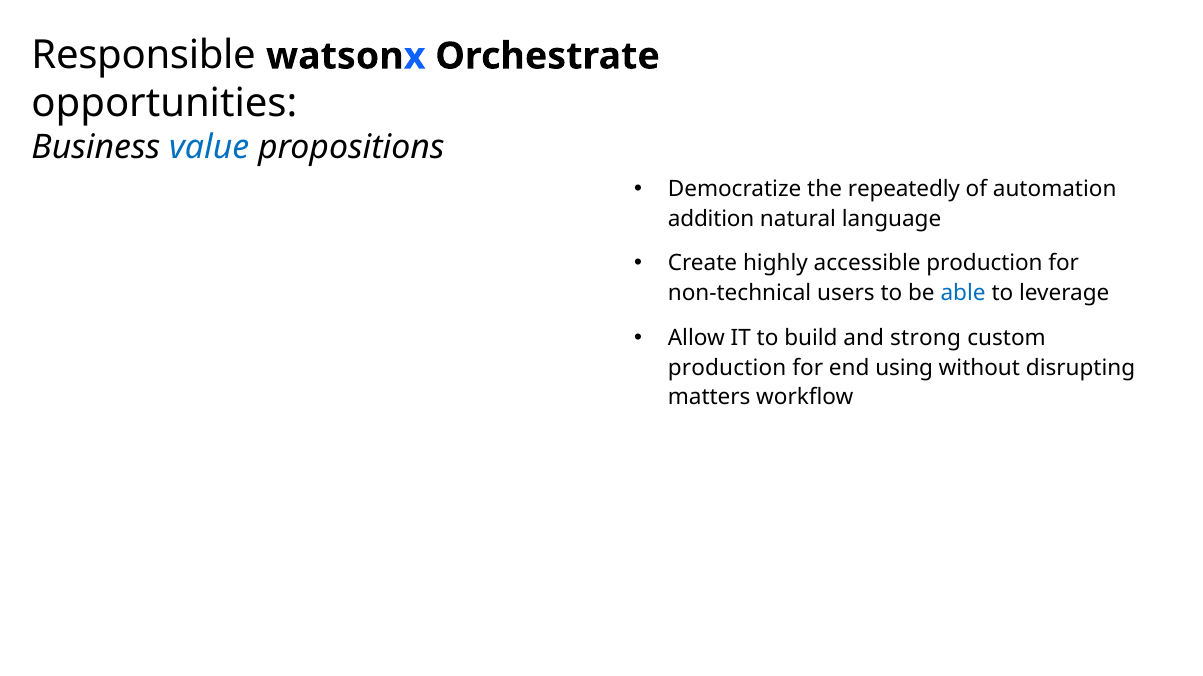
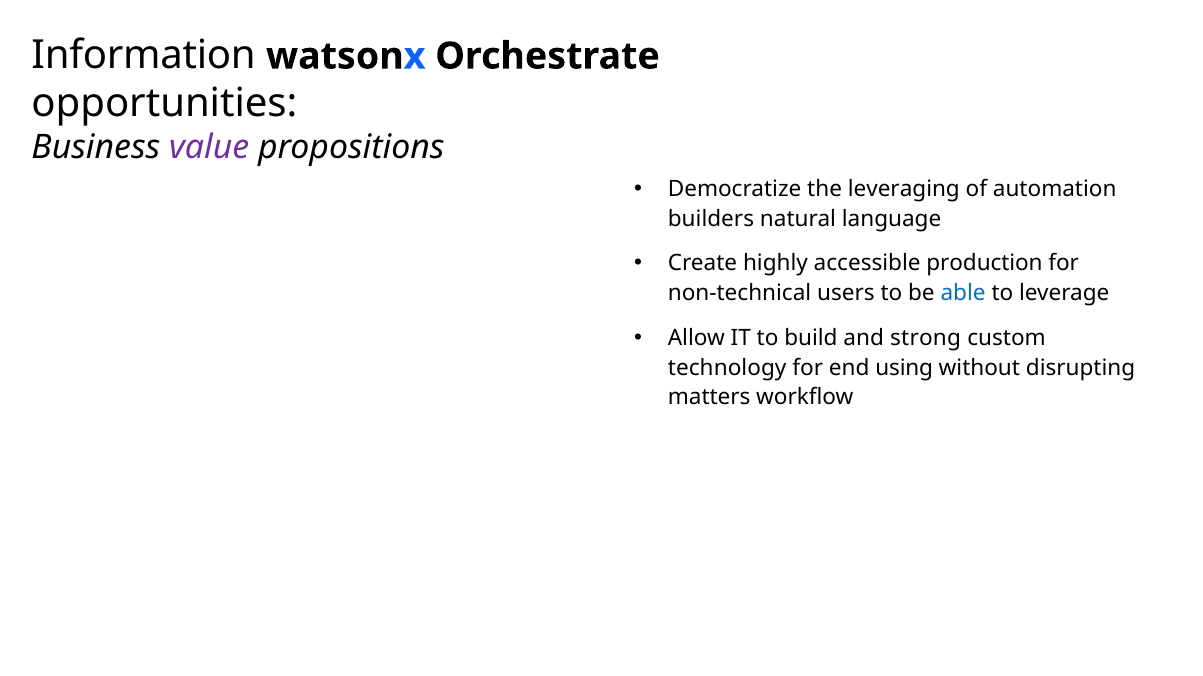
Responsible: Responsible -> Information
value colour: blue -> purple
repeatedly: repeatedly -> leveraging
addition: addition -> builders
production at (727, 368): production -> technology
